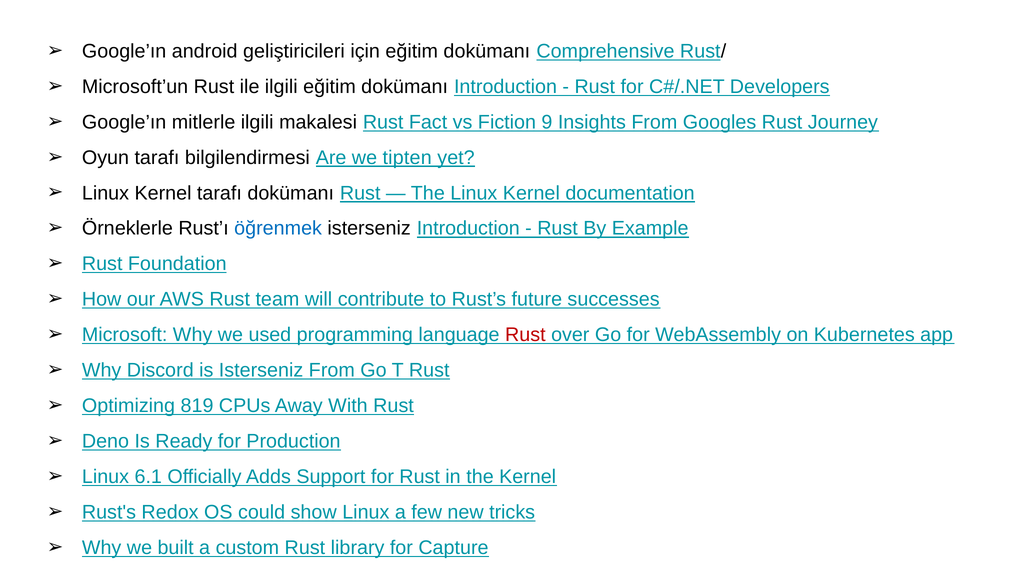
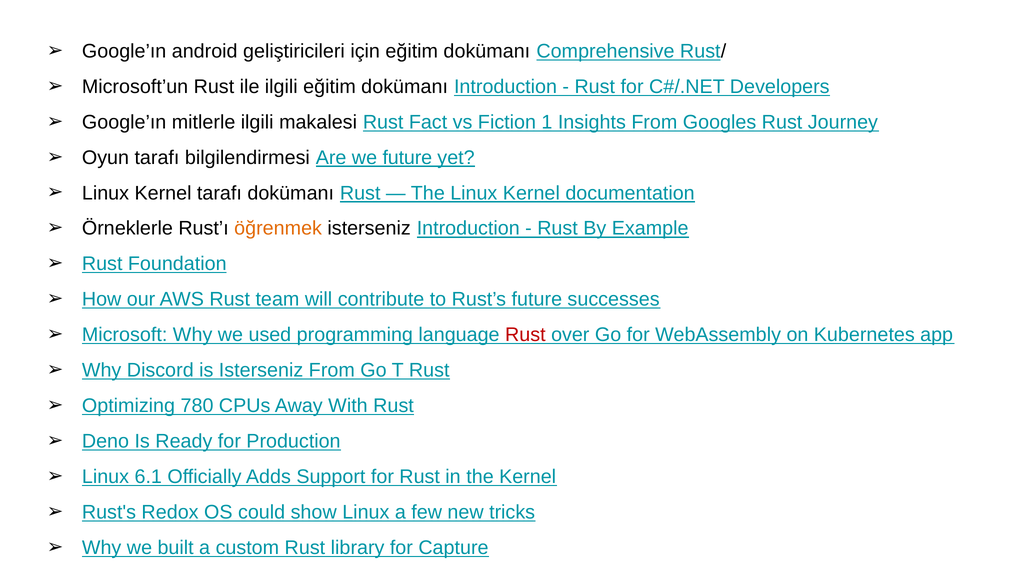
9: 9 -> 1
we tipten: tipten -> future
öğrenmek colour: blue -> orange
819: 819 -> 780
